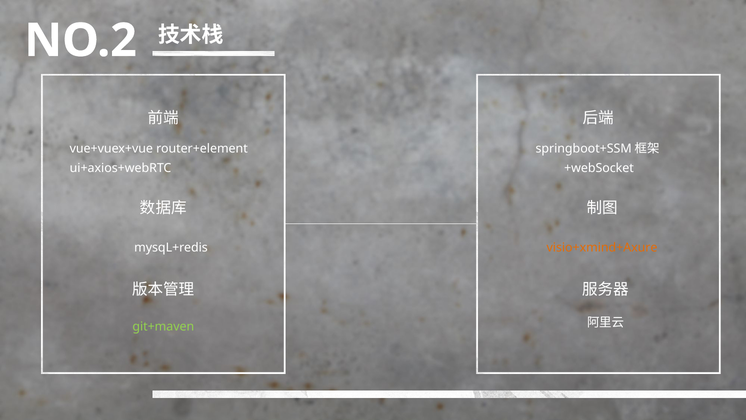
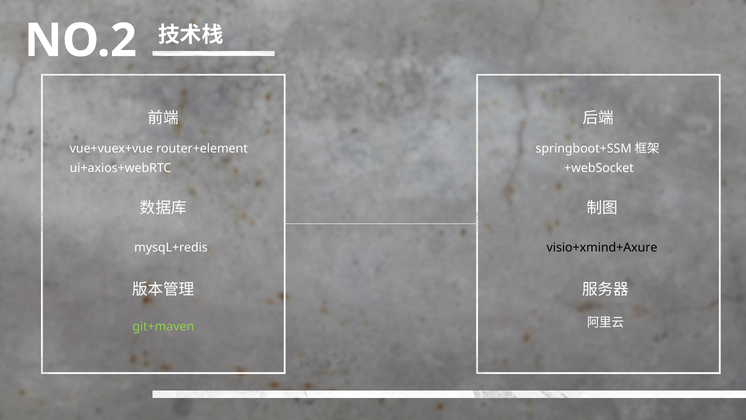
visio+xmind+Axure colour: orange -> black
